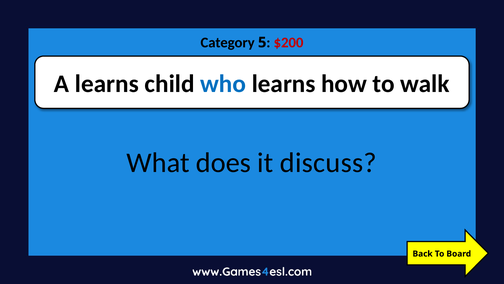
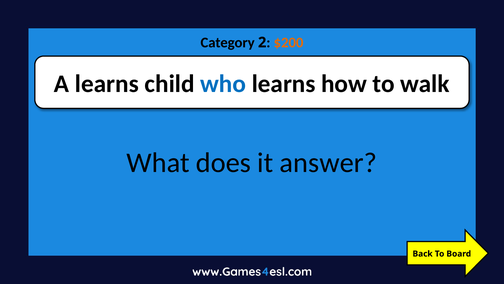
5: 5 -> 2
$200 colour: red -> orange
discuss: discuss -> answer
